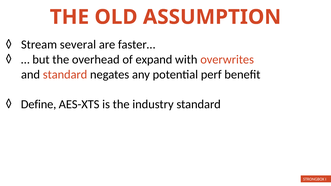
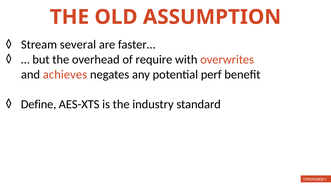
expand: expand -> require
and standard: standard -> achieves
